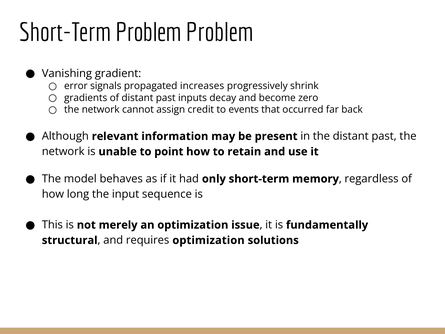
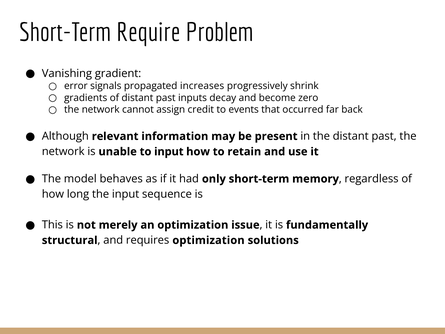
Short-Term Problem: Problem -> Require
to point: point -> input
